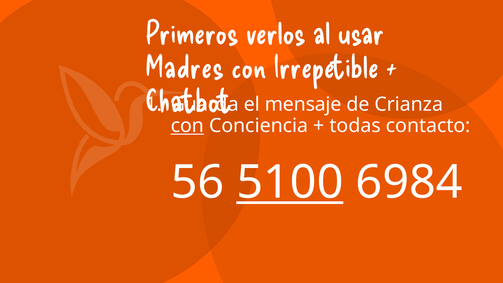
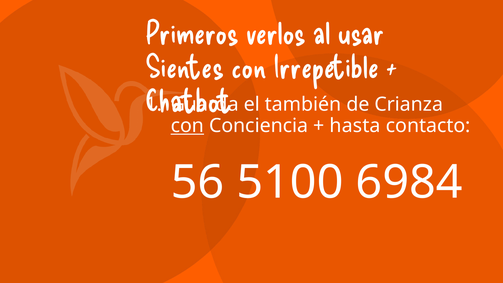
Madres: Madres -> Sientes
mensaje: mensaje -> también
todas: todas -> hasta
5100 underline: present -> none
